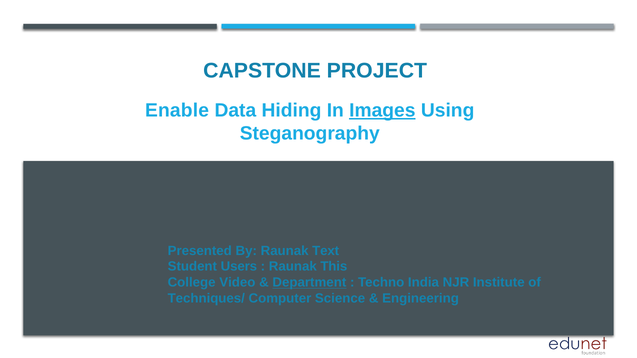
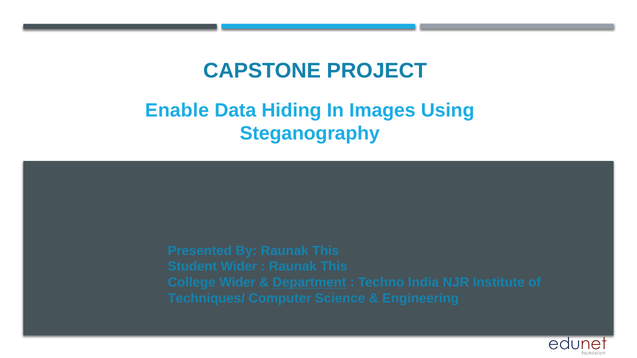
Images underline: present -> none
By Raunak Text: Text -> This
Student Users: Users -> Wider
College Video: Video -> Wider
